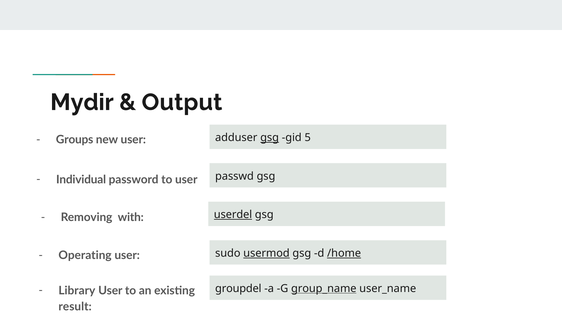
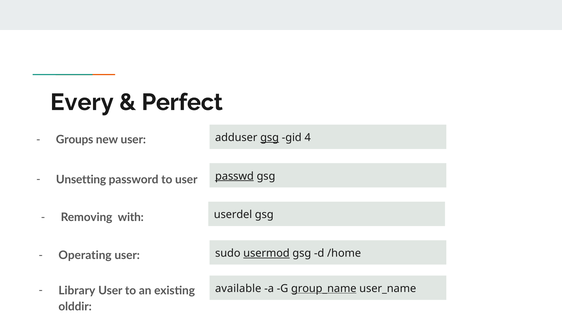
Mydir: Mydir -> Every
Output: Output -> Perfect
5: 5 -> 4
passwd underline: none -> present
Individual: Individual -> Unsetting
userdel underline: present -> none
/home underline: present -> none
groupdel: groupdel -> available
result: result -> olddir
